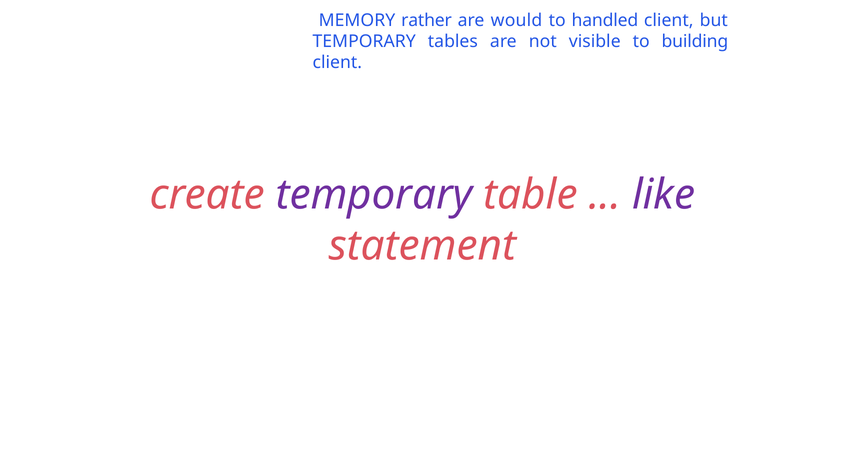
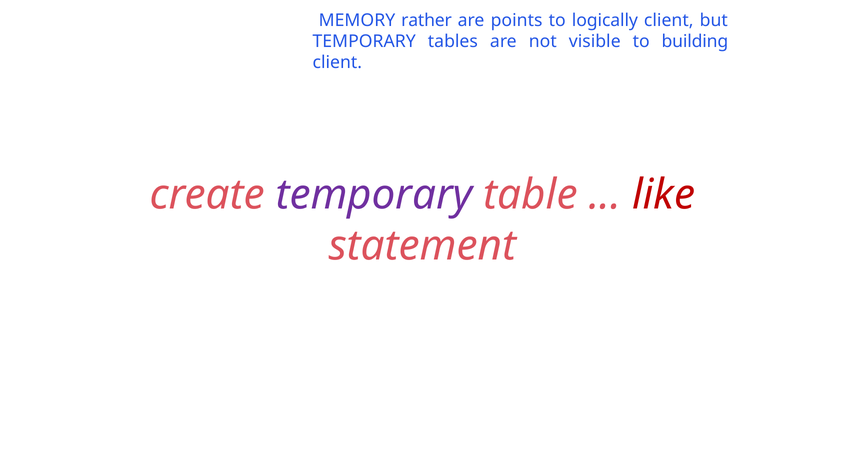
would: would -> points
handled: handled -> logically
like colour: purple -> red
